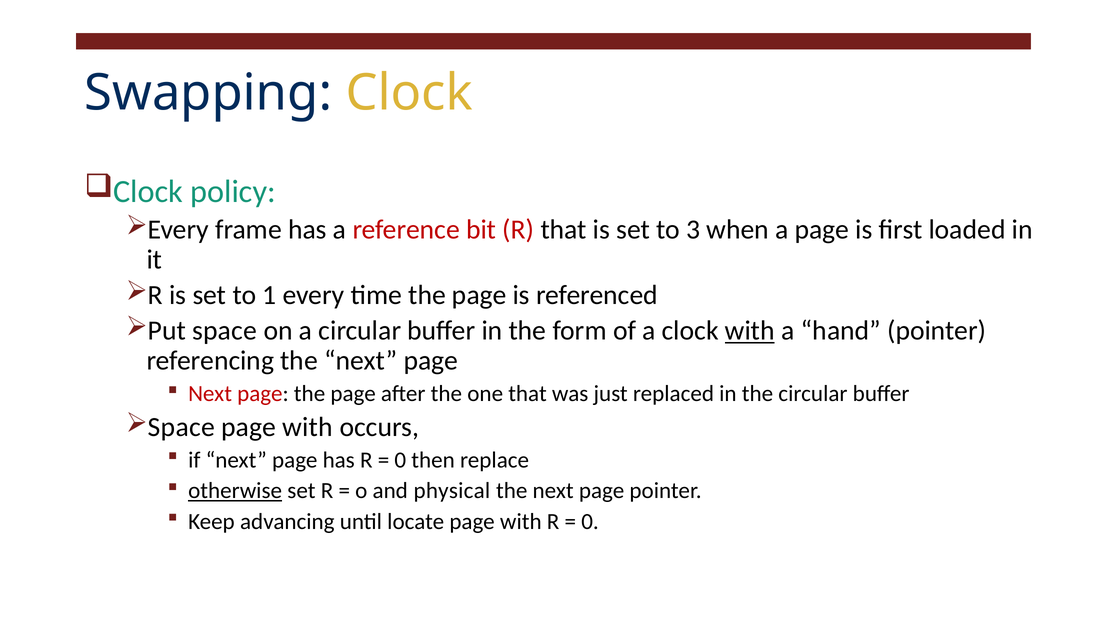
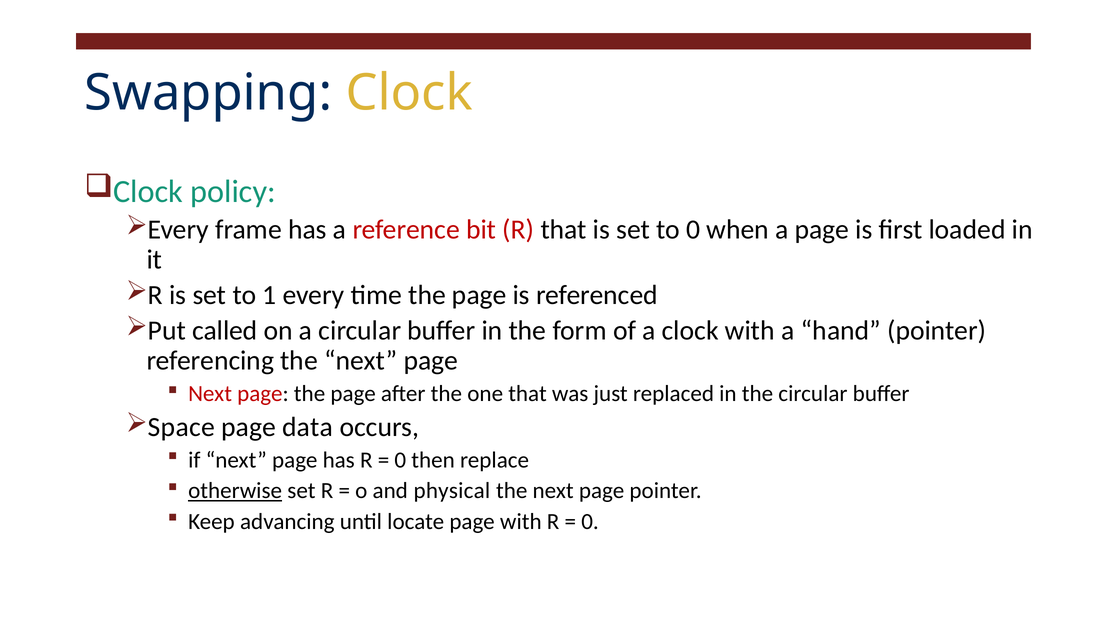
to 3: 3 -> 0
Put space: space -> called
with at (750, 331) underline: present -> none
with at (308, 427): with -> data
